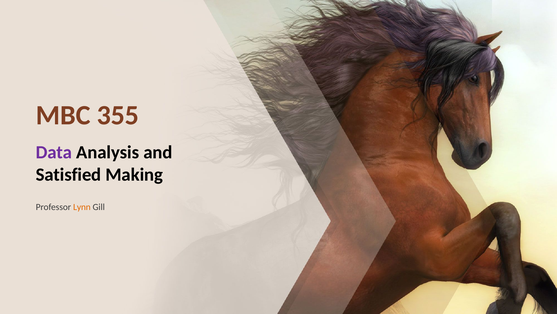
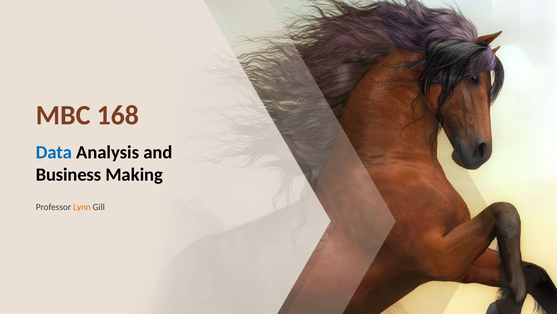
355: 355 -> 168
Data colour: purple -> blue
Satisfied: Satisfied -> Business
